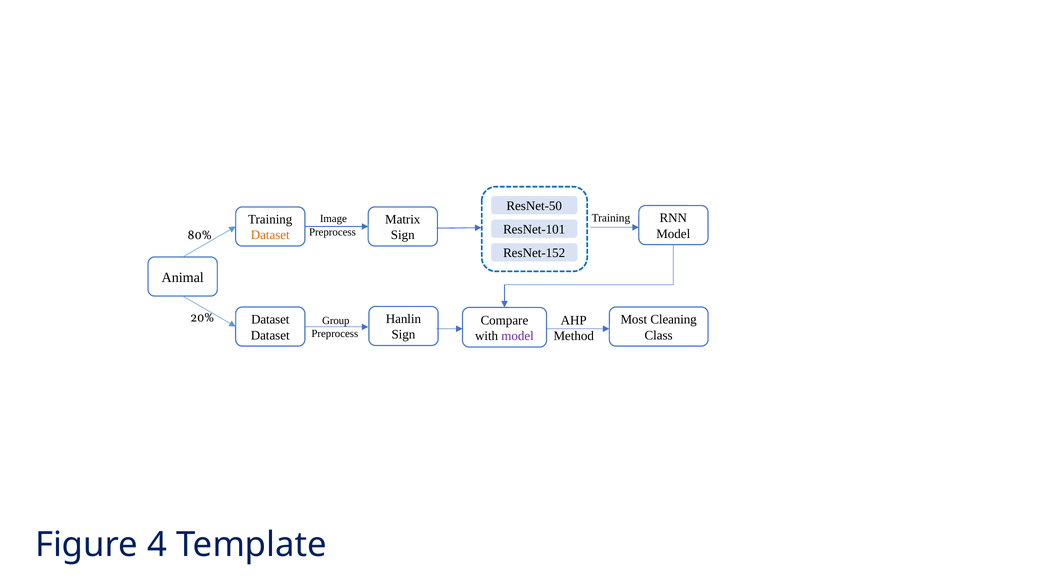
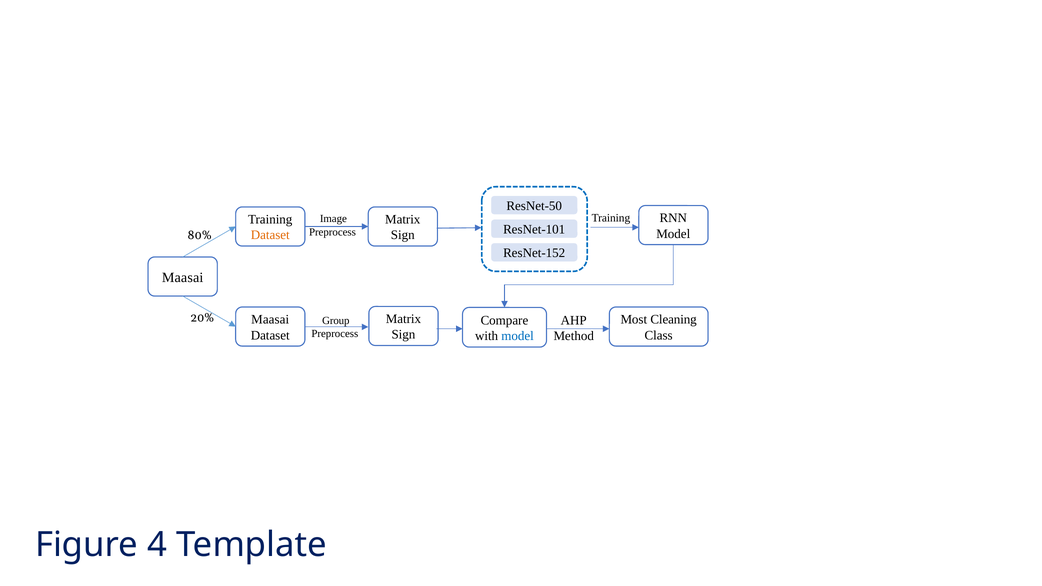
Animal at (183, 278): Animal -> Maasai
Hanlin at (403, 319): Hanlin -> Matrix
Dataset at (270, 320): Dataset -> Maasai
model at (518, 336) colour: purple -> blue
